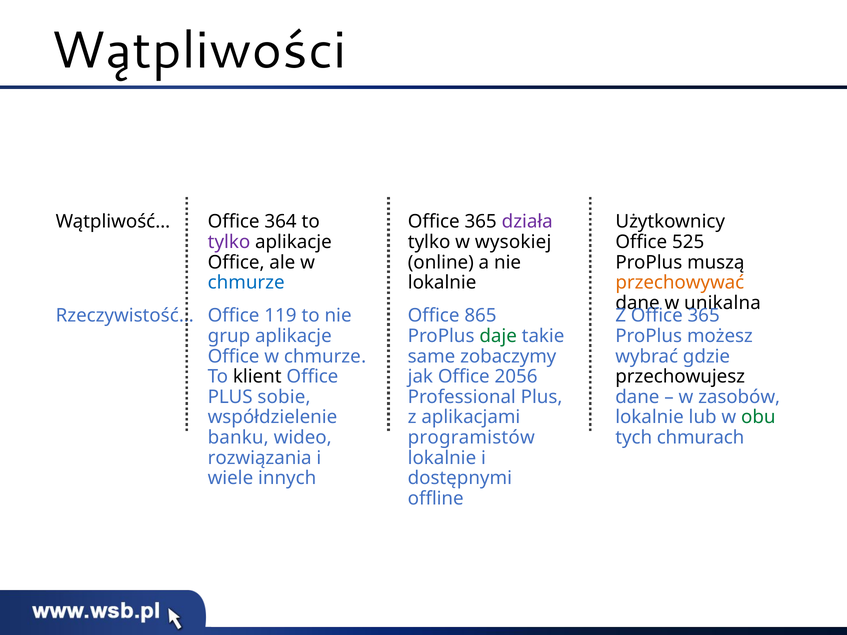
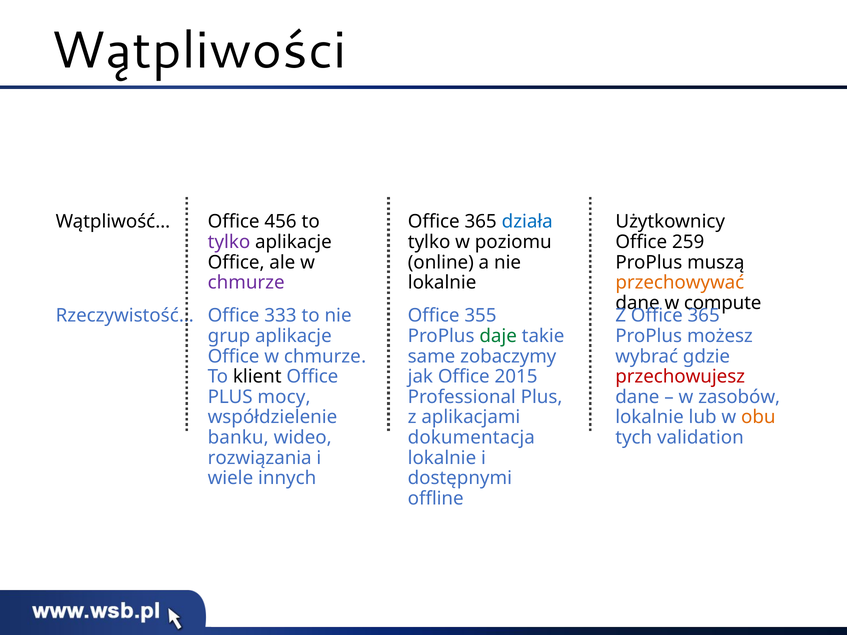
364: 364 -> 456
działa colour: purple -> blue
wysokiej: wysokiej -> poziomu
525: 525 -> 259
chmurze at (246, 283) colour: blue -> purple
unikalna: unikalna -> compute
119: 119 -> 333
865: 865 -> 355
2056: 2056 -> 2015
przechowujesz colour: black -> red
sobie: sobie -> mocy
obu colour: green -> orange
programistów: programistów -> dokumentacja
chmurach: chmurach -> validation
